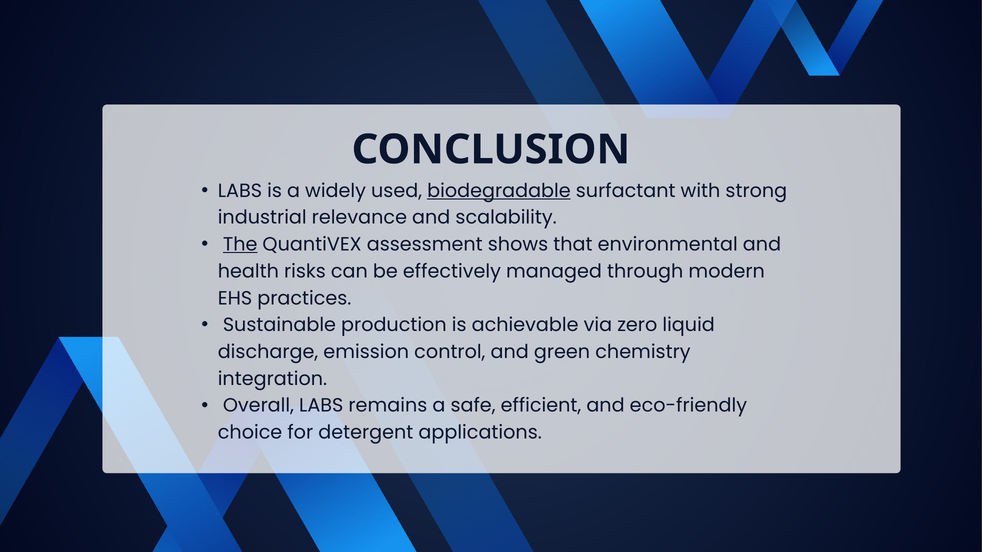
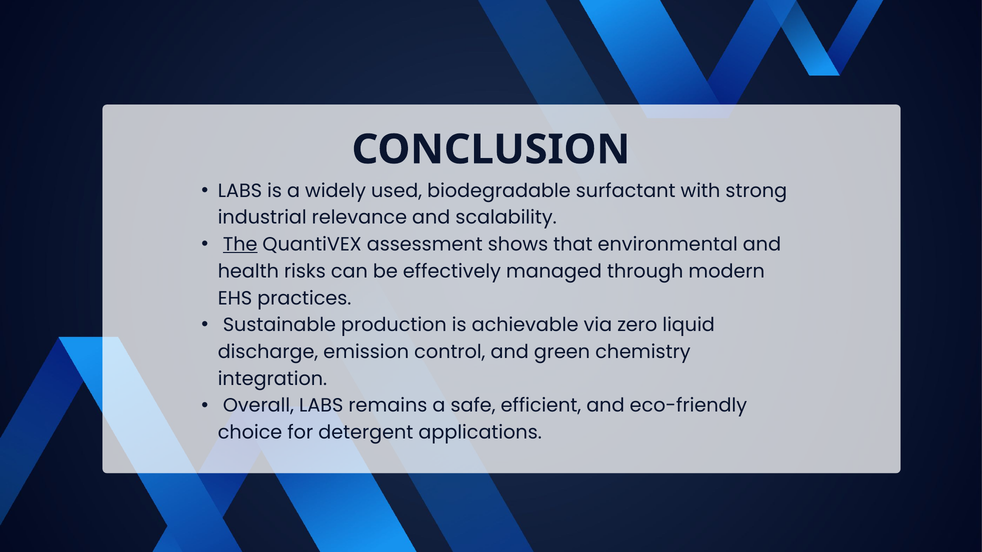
biodegradable underline: present -> none
